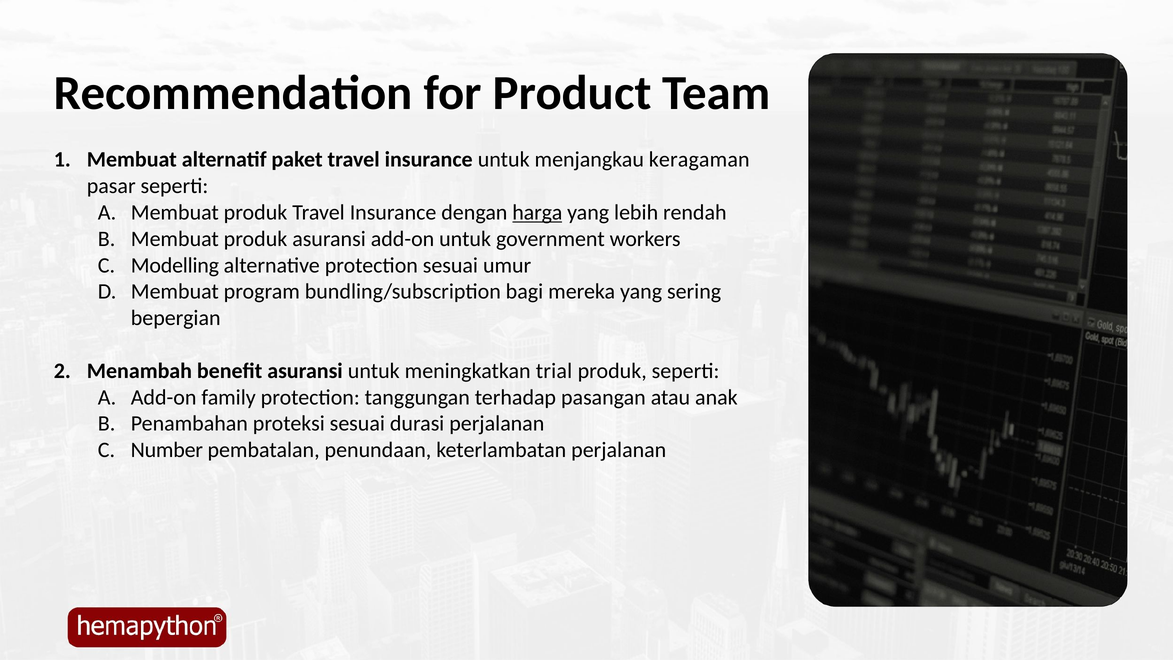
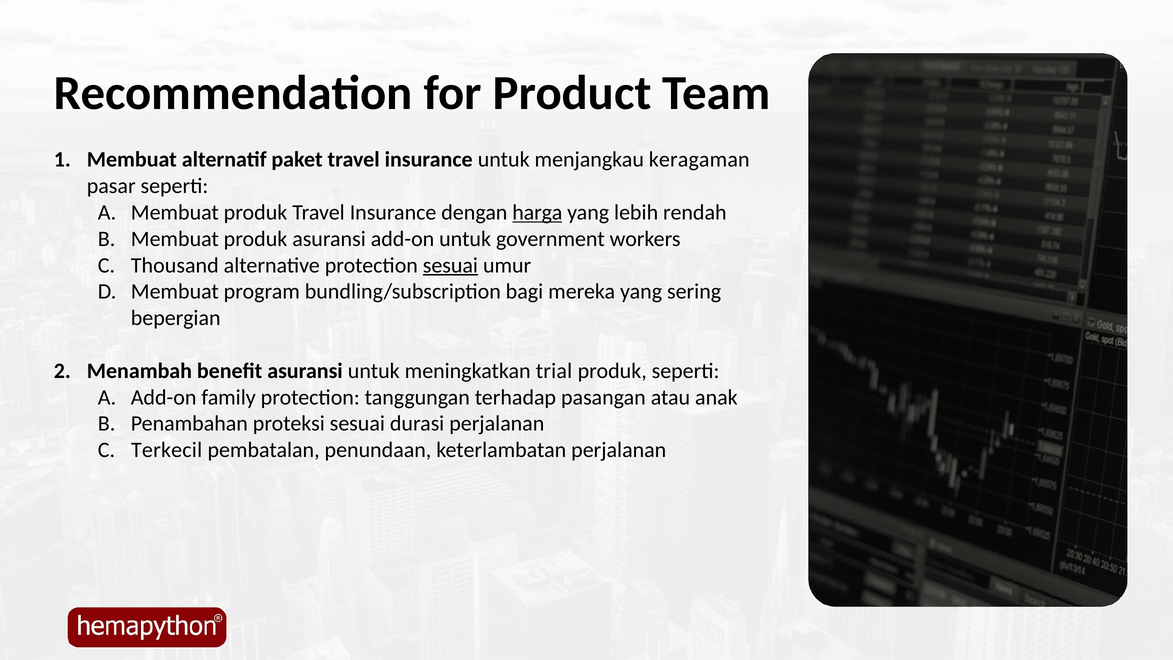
Modelling: Modelling -> Thousand
sesuai at (450, 265) underline: none -> present
Number: Number -> Terkecil
